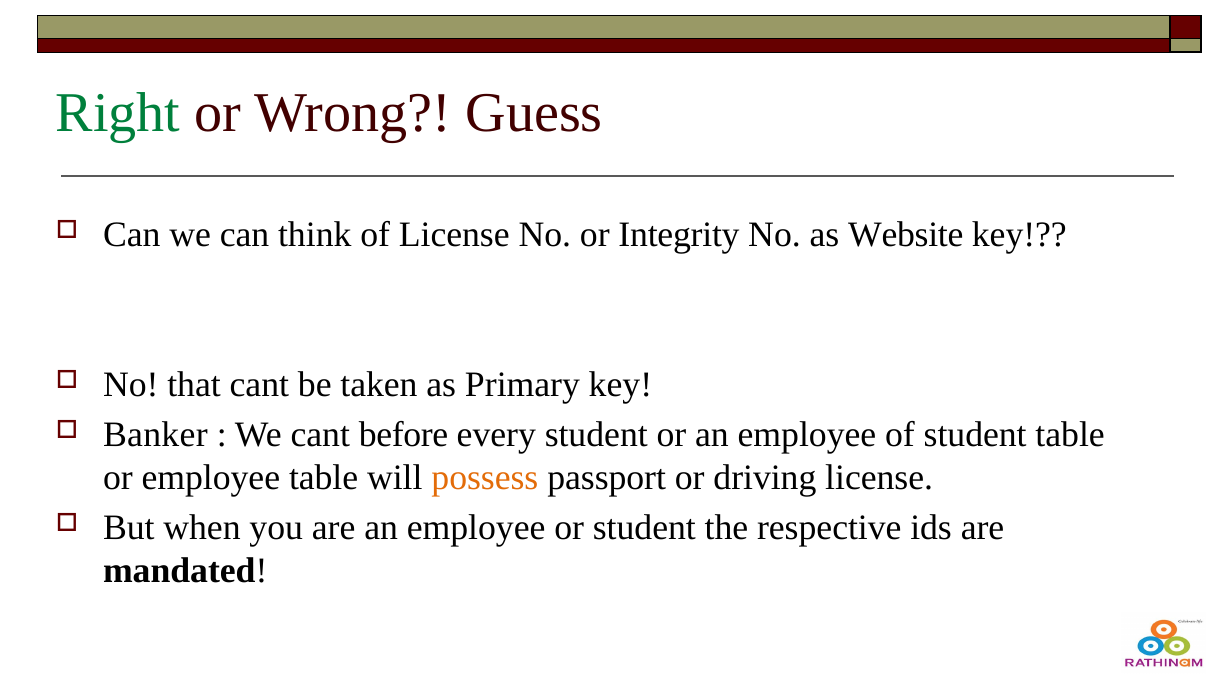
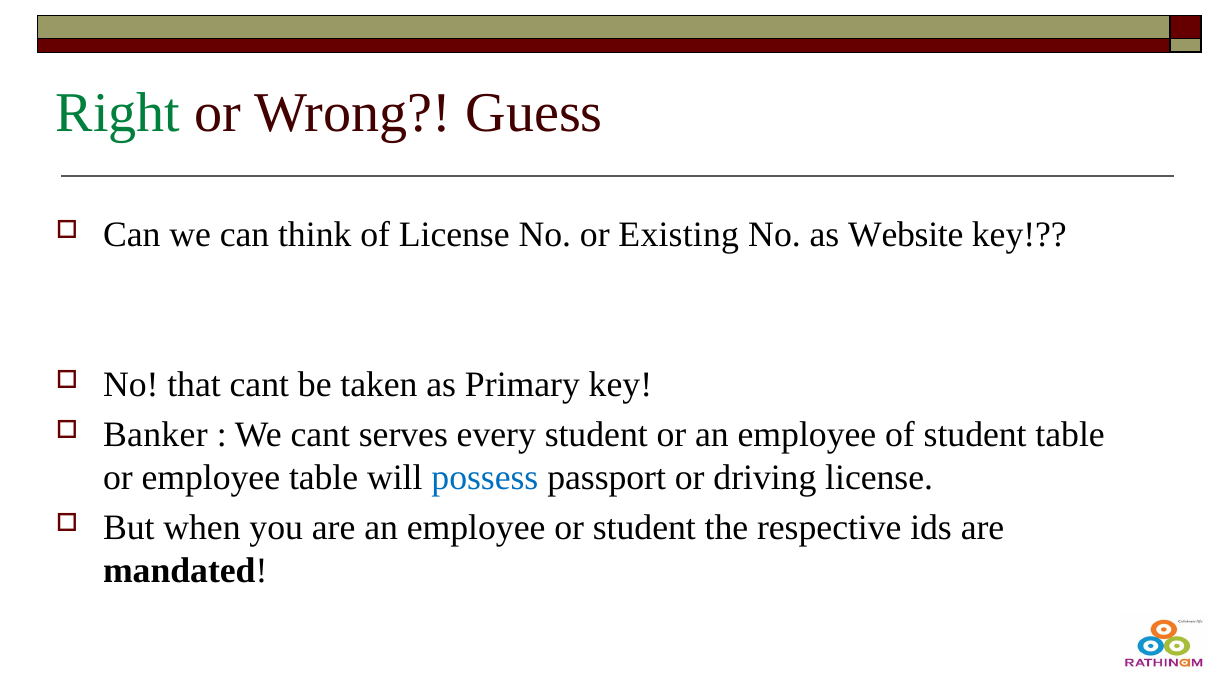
Integrity: Integrity -> Existing
before: before -> serves
possess colour: orange -> blue
